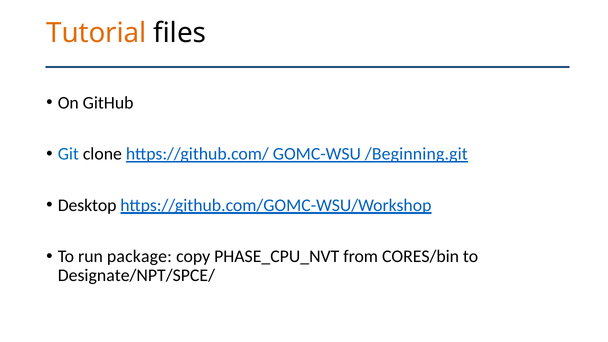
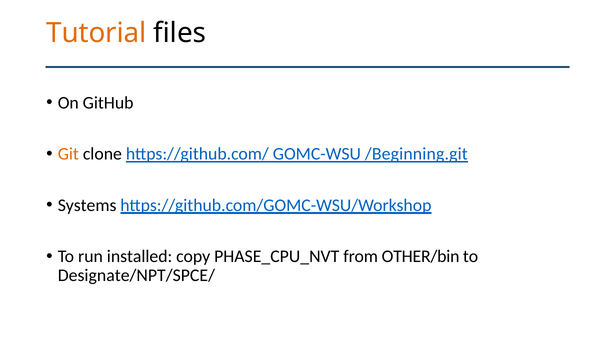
Git colour: blue -> orange
Desktop: Desktop -> Systems
package: package -> installed
CORES/bin: CORES/bin -> OTHER/bin
